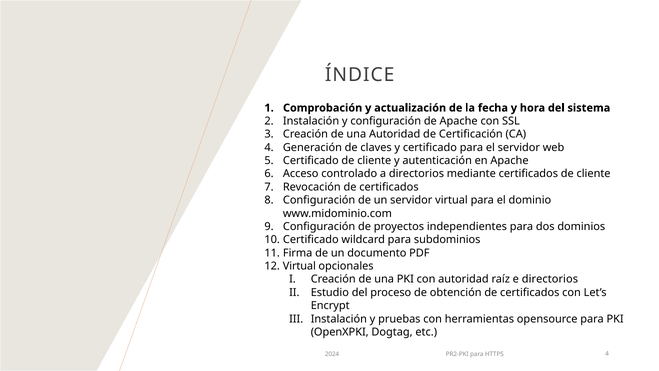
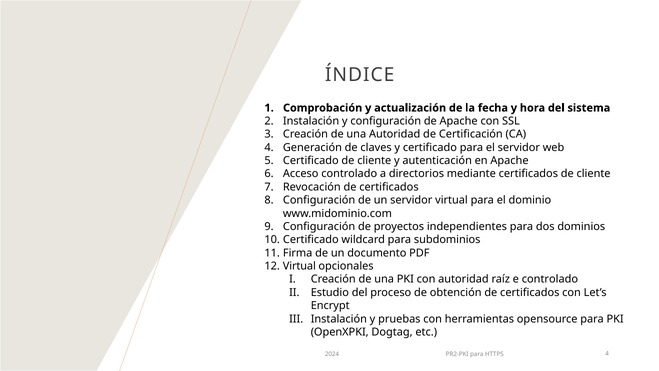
e directorios: directorios -> controlado
